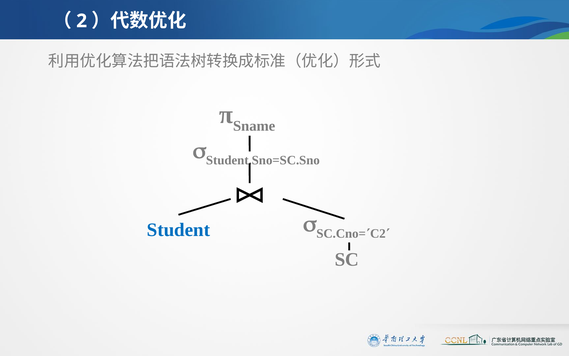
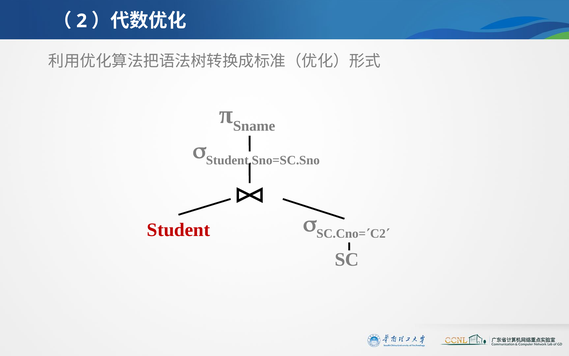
Student colour: blue -> red
